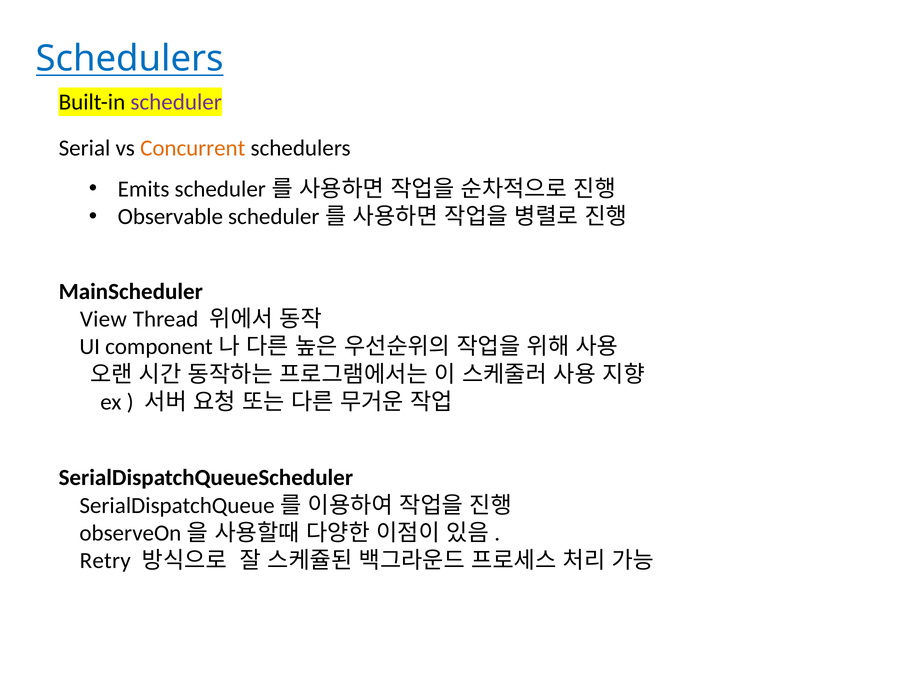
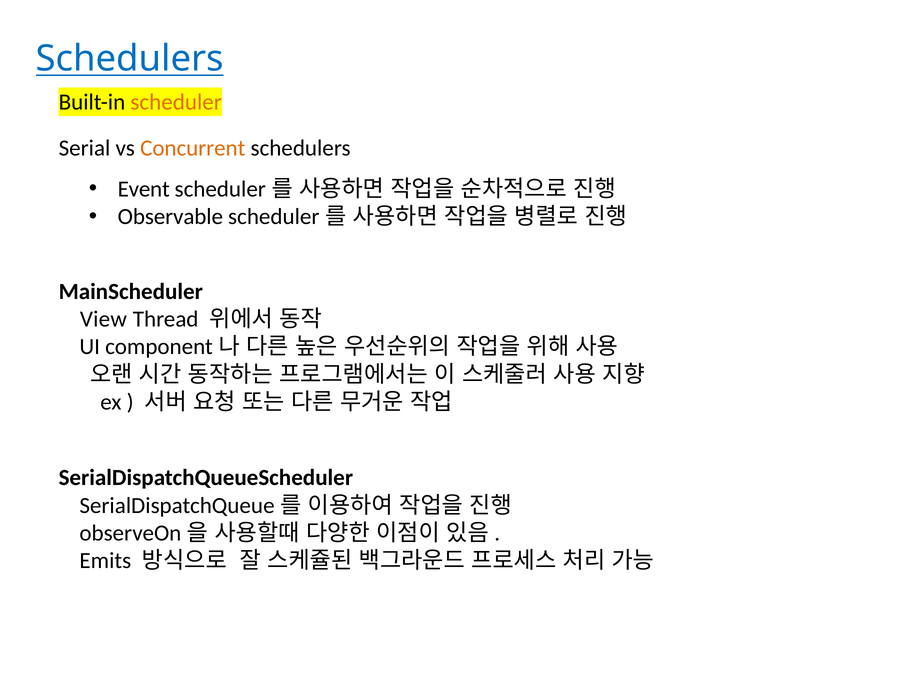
scheduler colour: purple -> orange
Emits: Emits -> Event
Retry: Retry -> Emits
